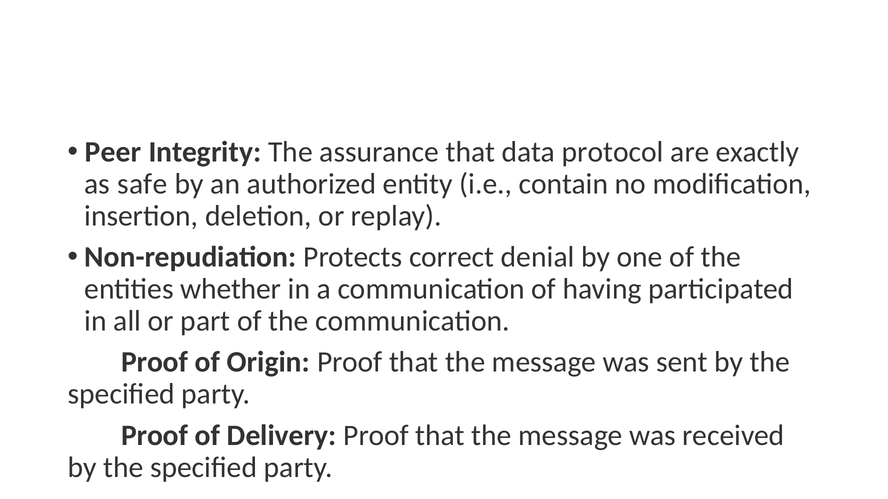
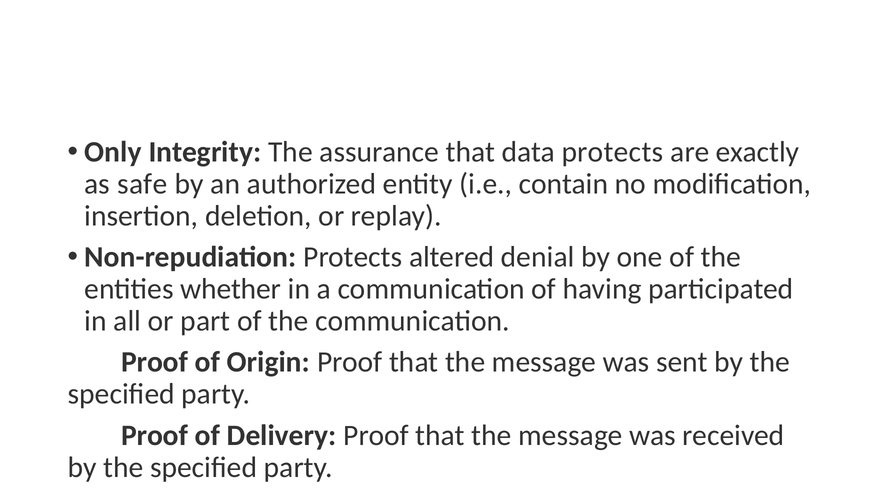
Peer: Peer -> Only
data protocol: protocol -> protects
correct: correct -> altered
